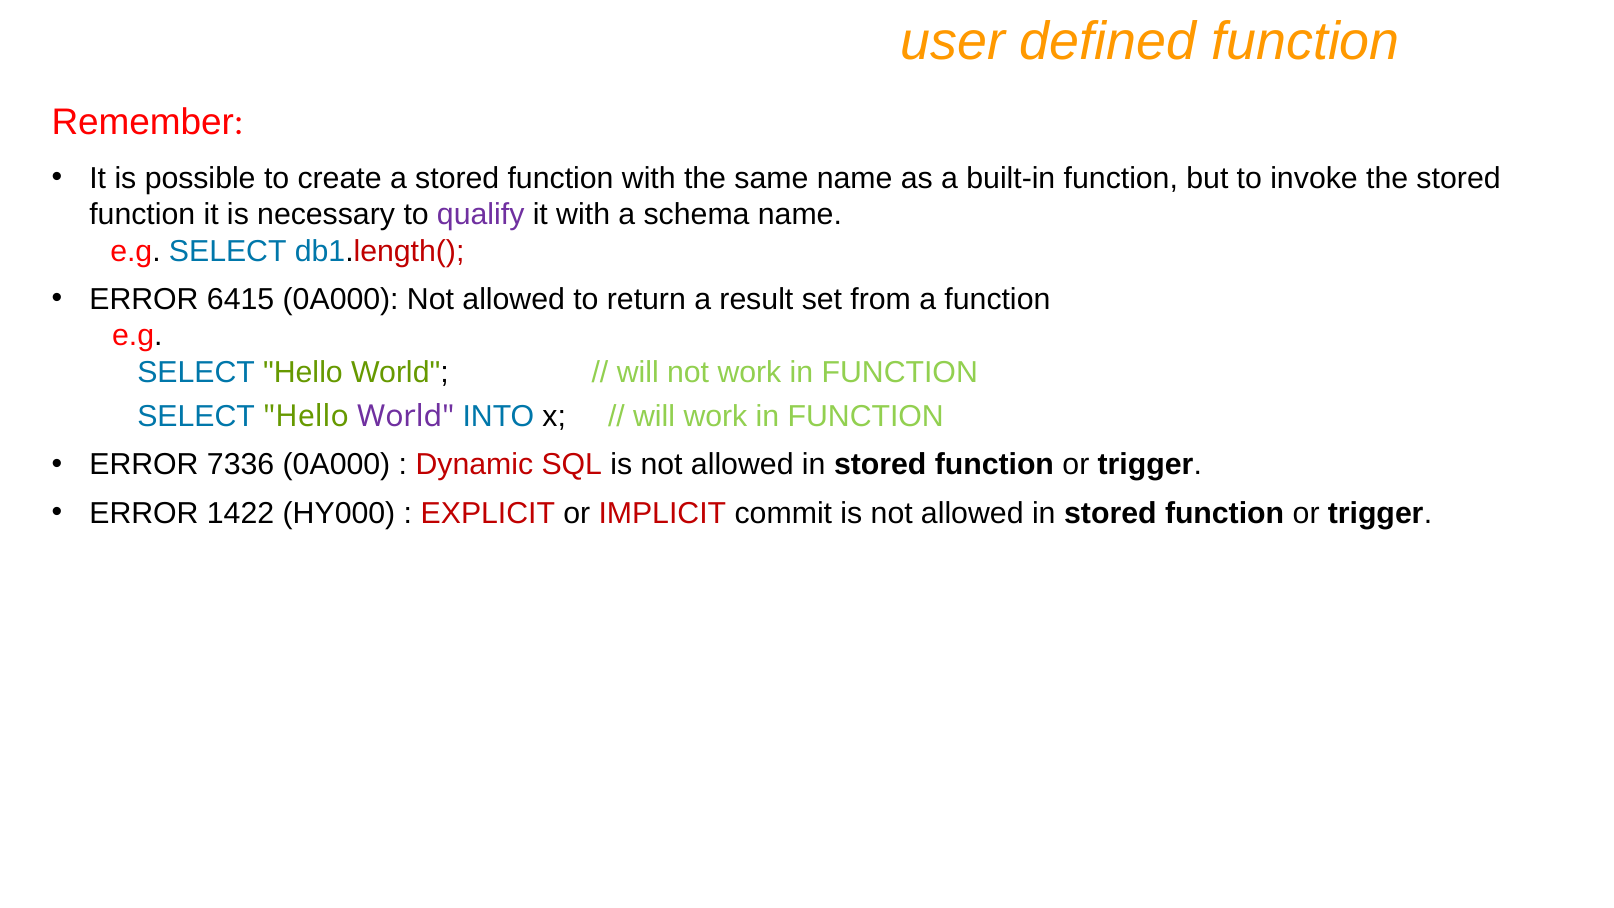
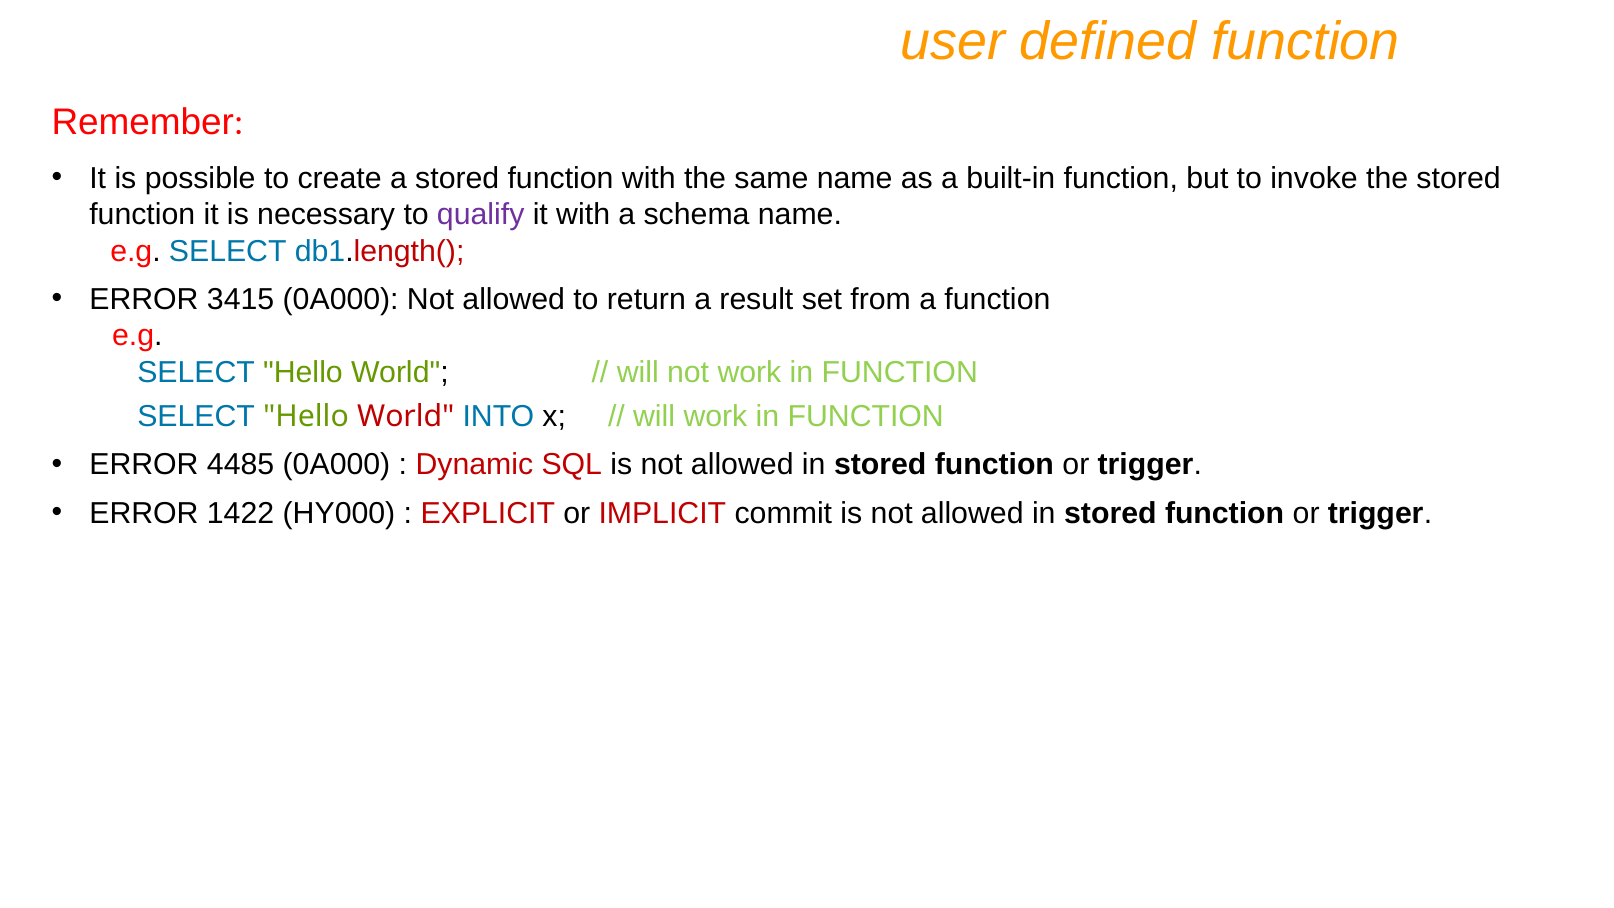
6415: 6415 -> 3415
World at (406, 416) colour: purple -> red
7336: 7336 -> 4485
